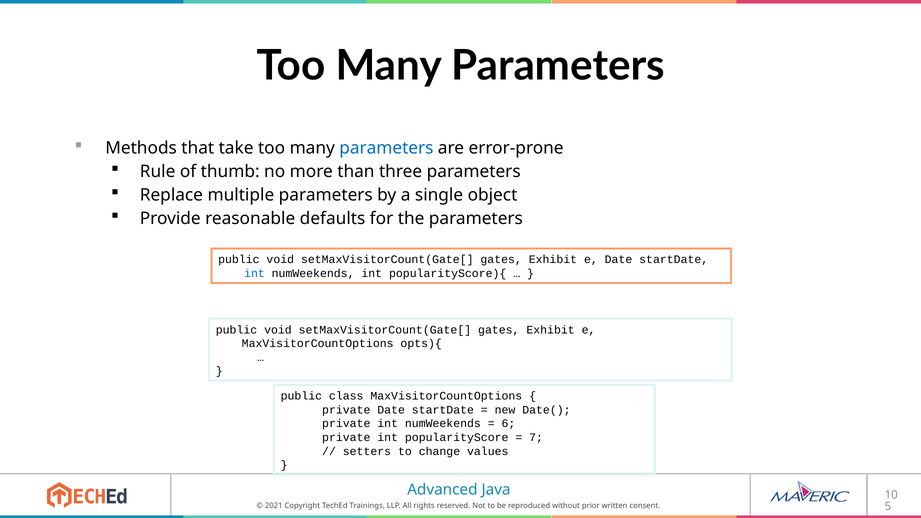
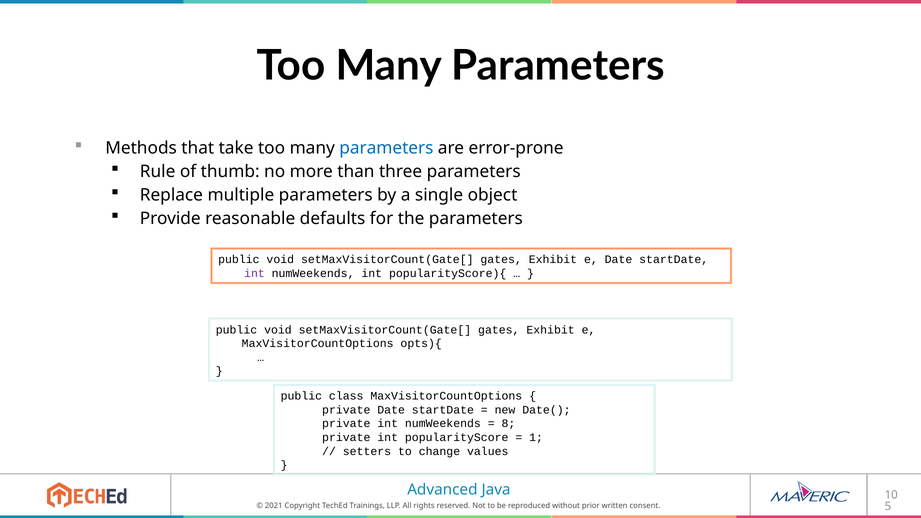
int at (254, 273) colour: blue -> purple
6: 6 -> 8
7: 7 -> 1
